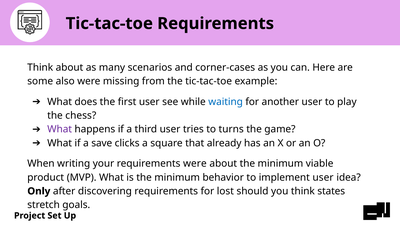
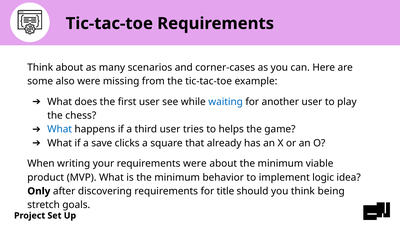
What at (60, 129) colour: purple -> blue
turns: turns -> helps
implement user: user -> logic
lost: lost -> title
states: states -> being
